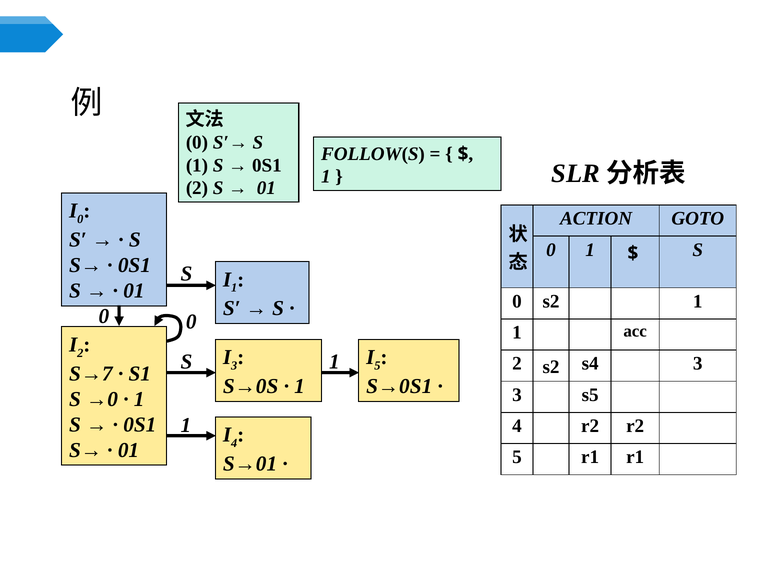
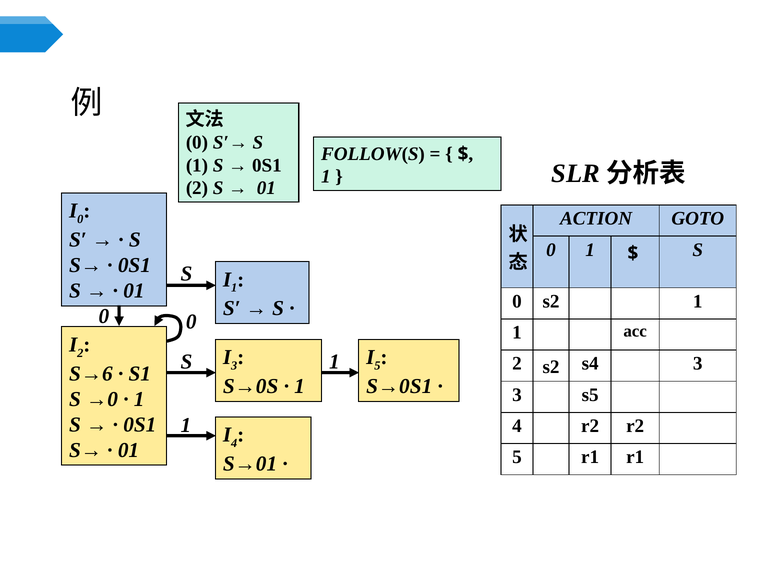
S→7: S→7 -> S→6
